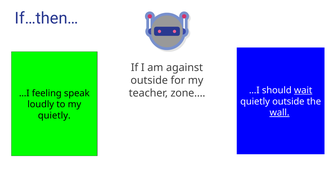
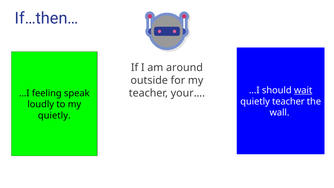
against: against -> around
zone…: zone… -> your…
quietly outside: outside -> teacher
wall underline: present -> none
